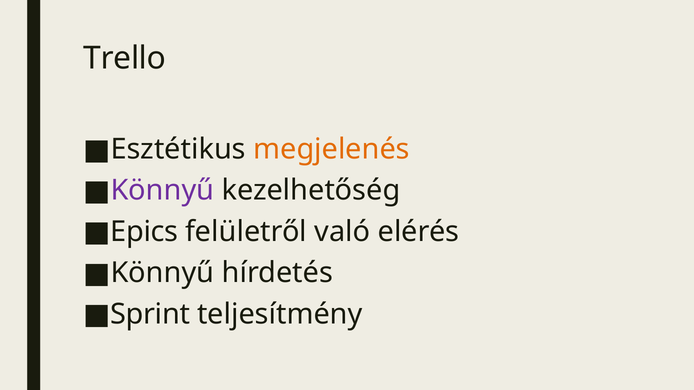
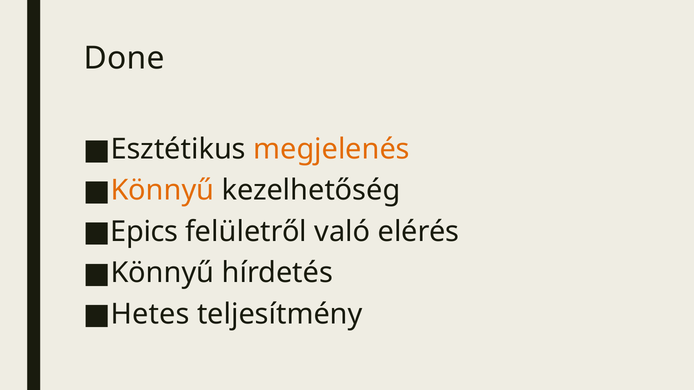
Trello: Trello -> Done
Könnyű at (162, 191) colour: purple -> orange
Sprint: Sprint -> Hetes
